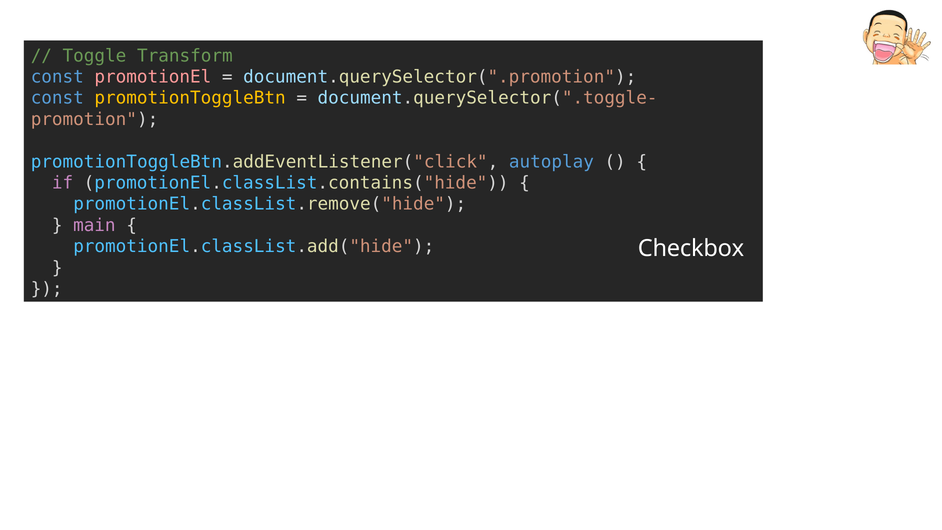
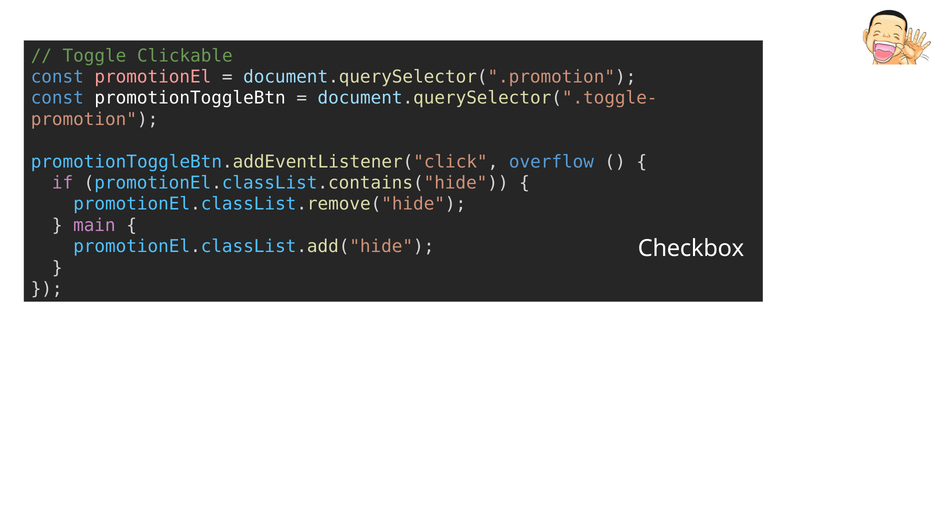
Transform: Transform -> Clickable
promotionToggleBtn colour: yellow -> white
autoplay: autoplay -> overflow
